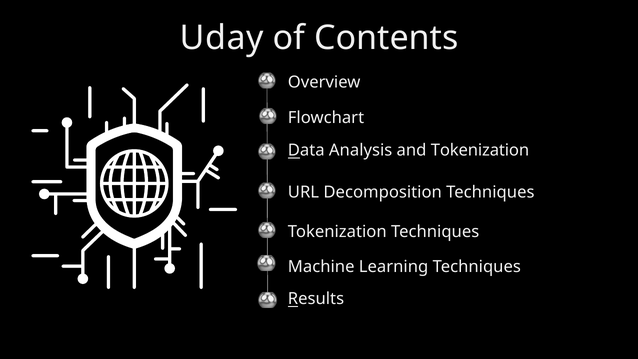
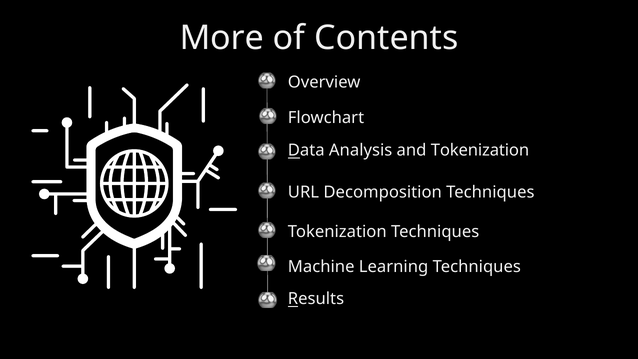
Uday: Uday -> More
